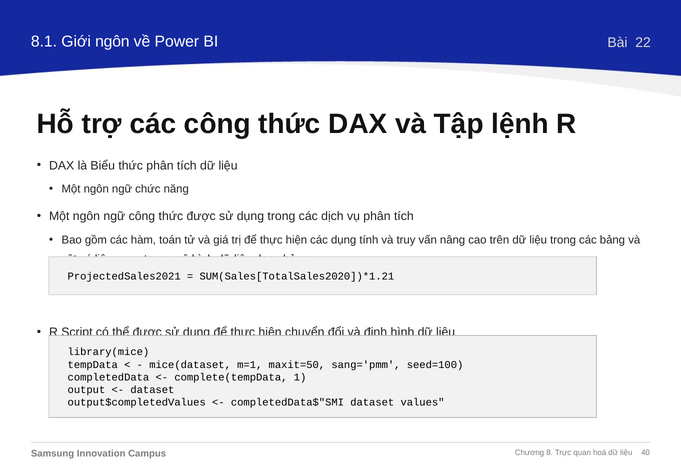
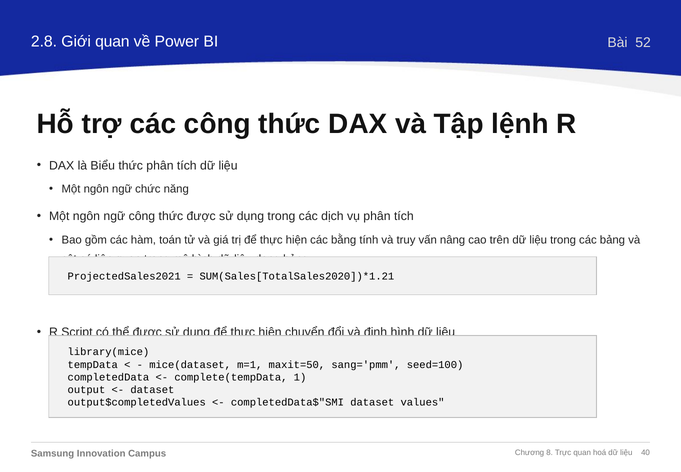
8.1: 8.1 -> 2.8
Giới ngôn: ngôn -> quan
22: 22 -> 52
các dụng: dụng -> bằng
